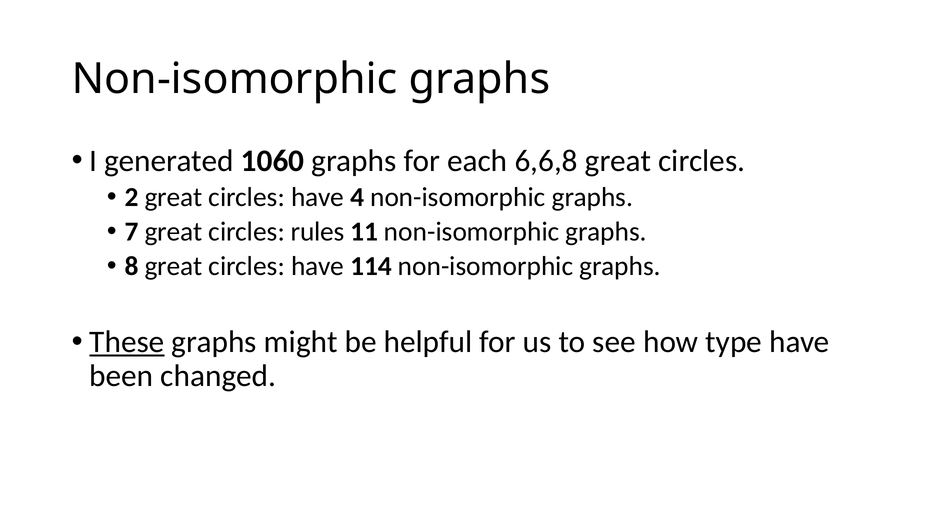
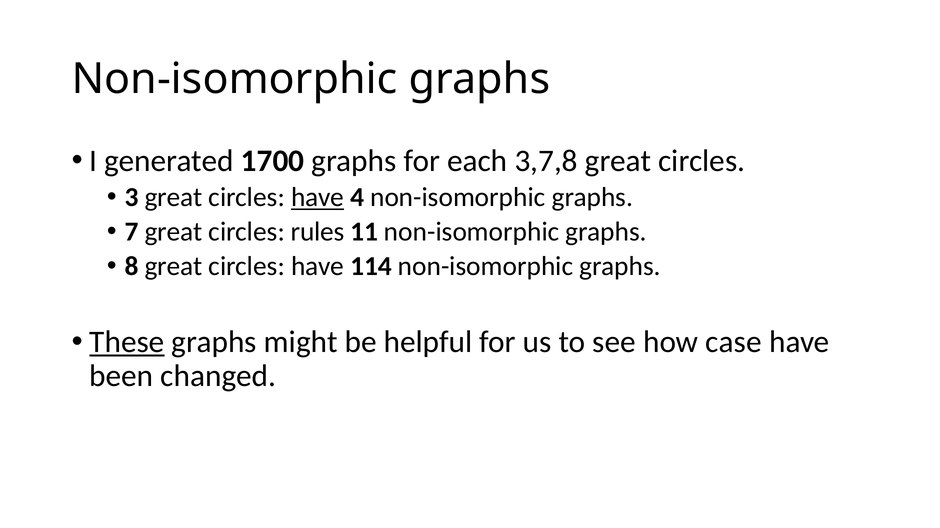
1060: 1060 -> 1700
6,6,8: 6,6,8 -> 3,7,8
2: 2 -> 3
have at (318, 198) underline: none -> present
type: type -> case
